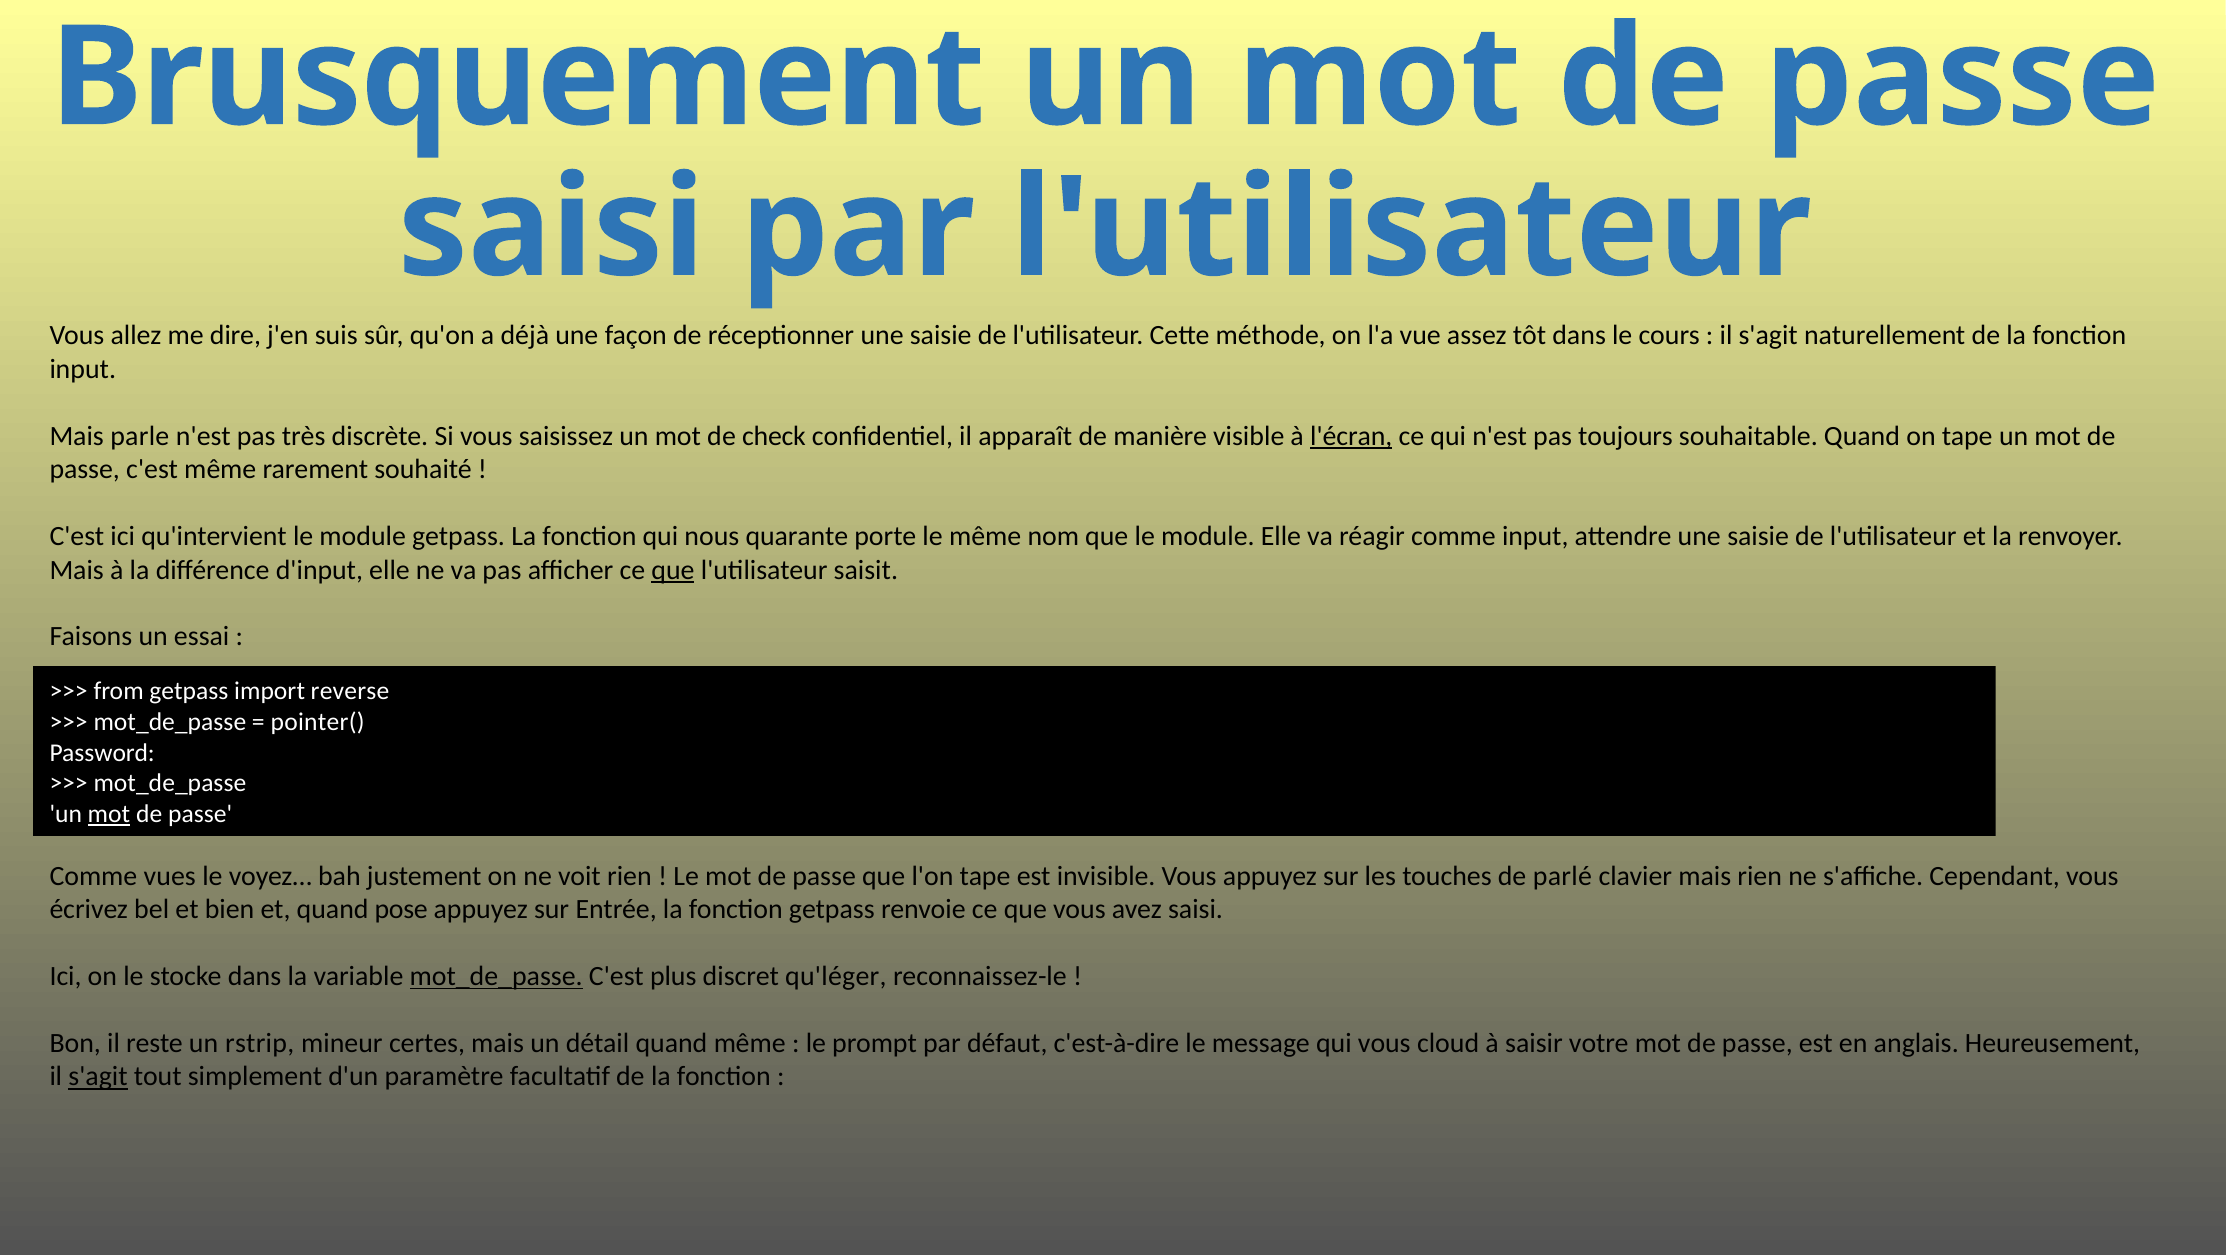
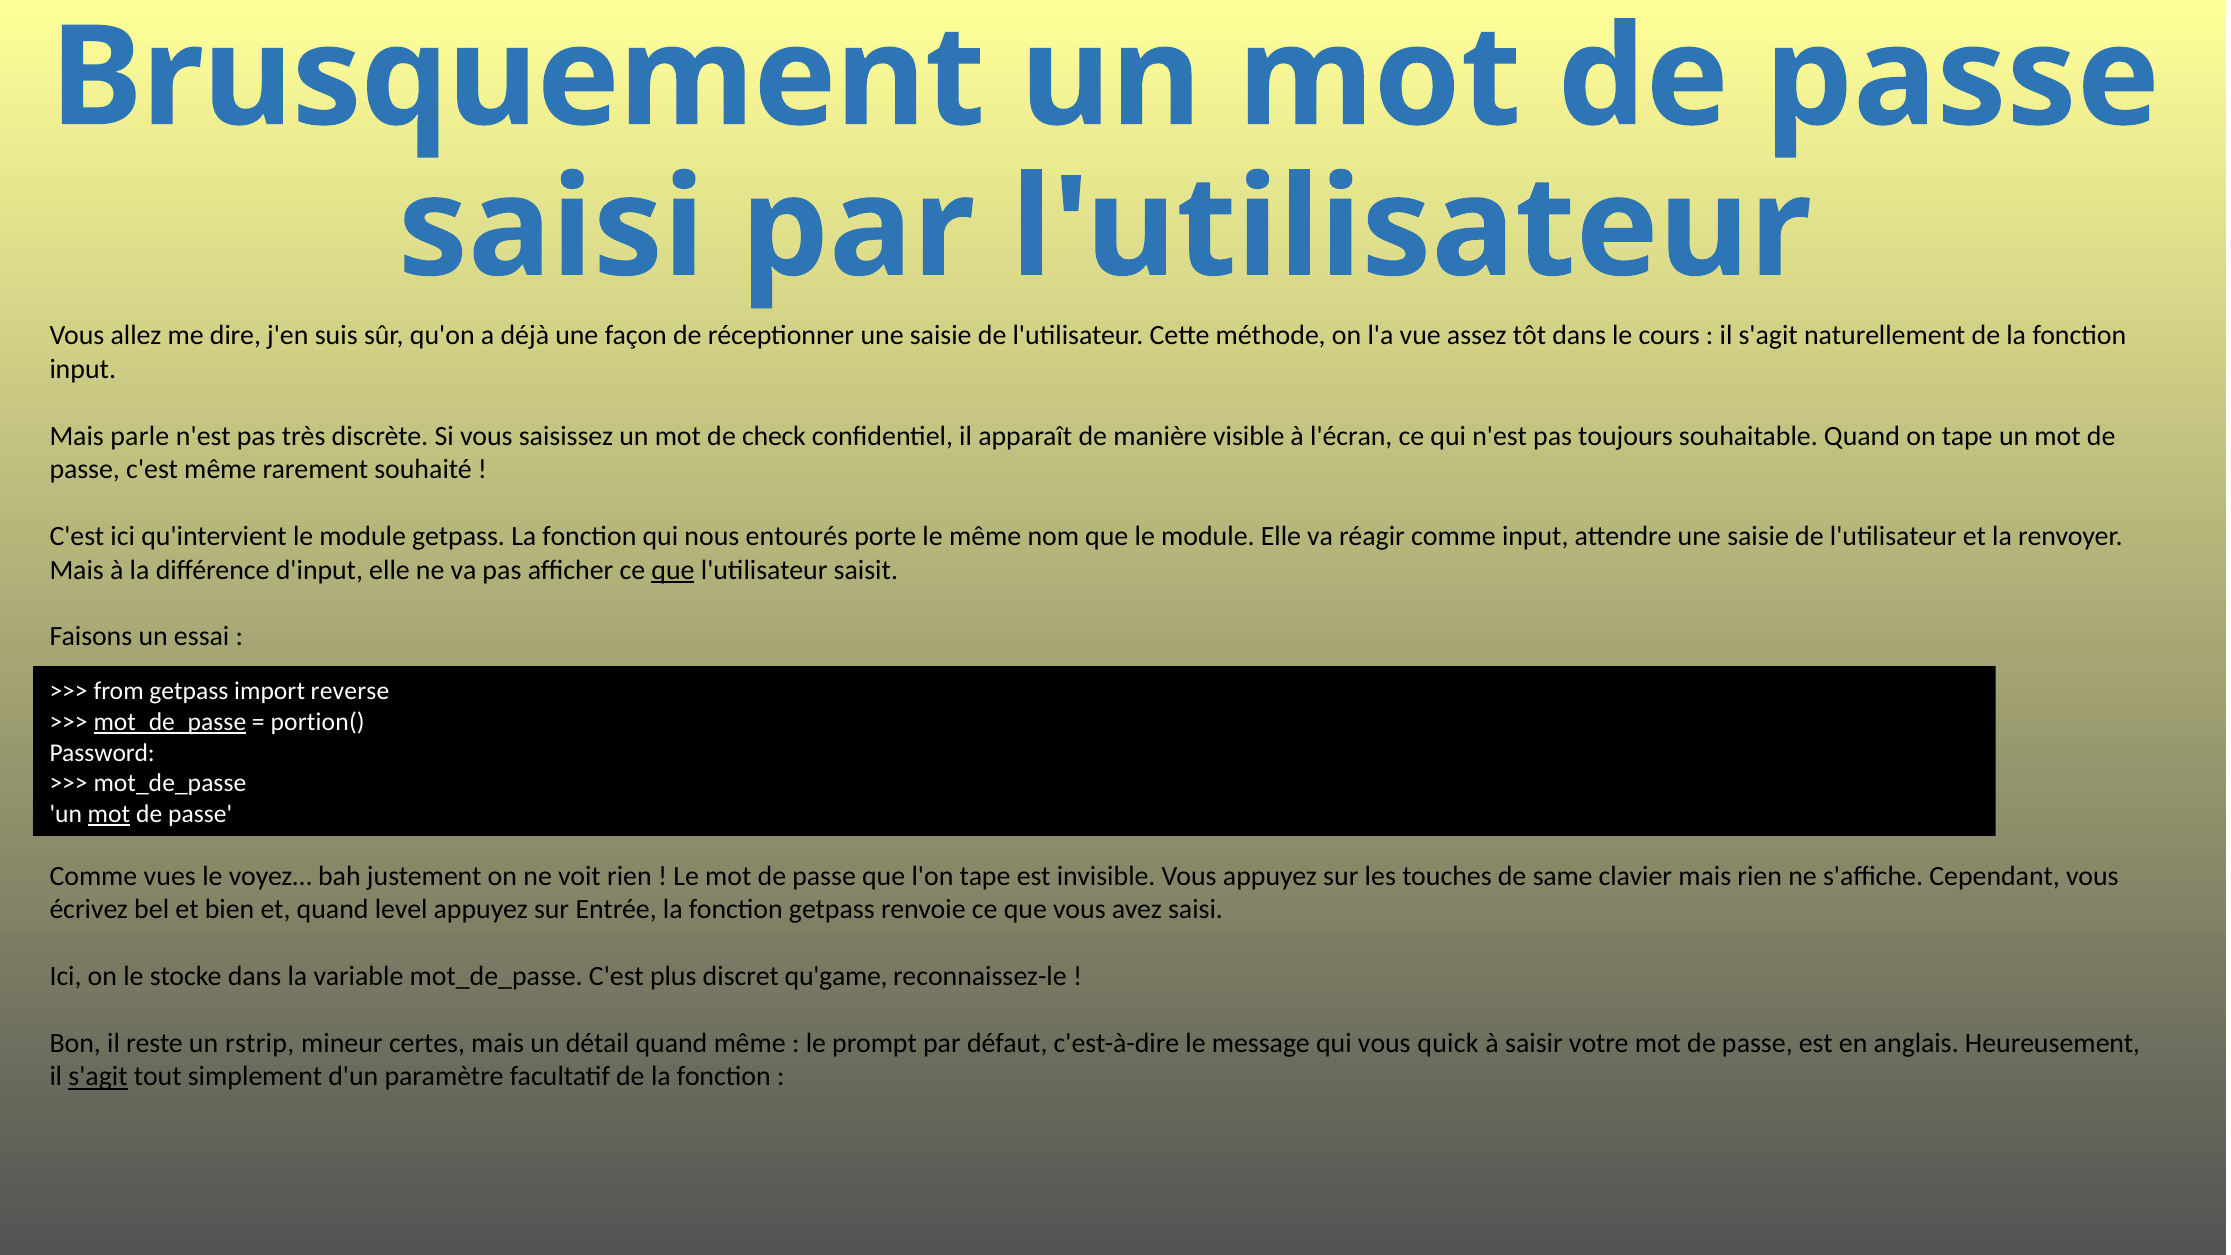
l'écran underline: present -> none
quarante: quarante -> entourés
mot_de_passe at (170, 722) underline: none -> present
pointer(: pointer( -> portion(
parlé: parlé -> same
pose: pose -> level
mot_de_passe at (496, 976) underline: present -> none
qu'léger: qu'léger -> qu'game
cloud: cloud -> quick
